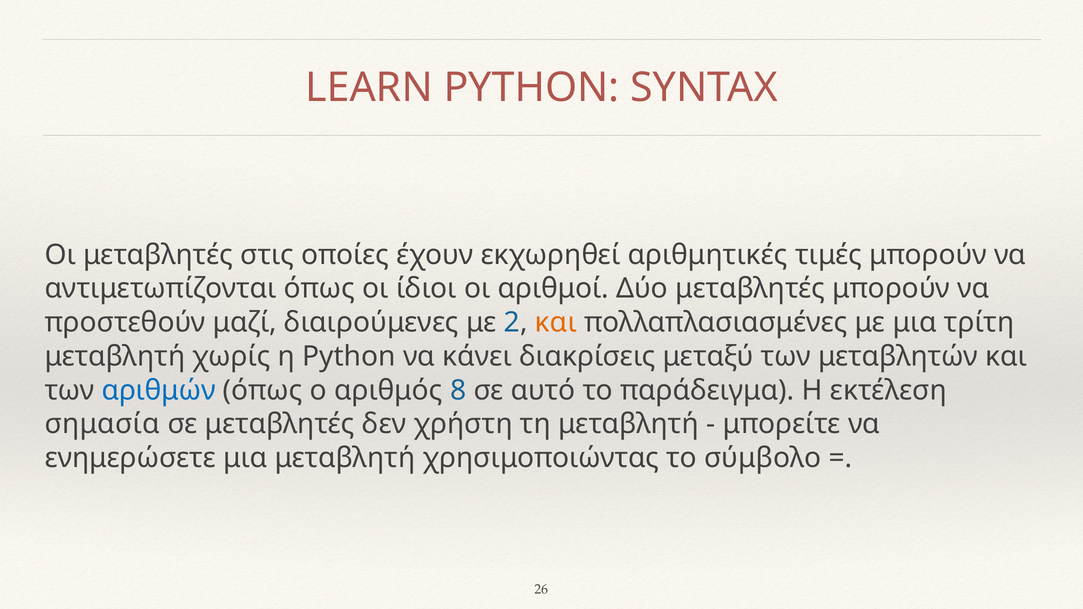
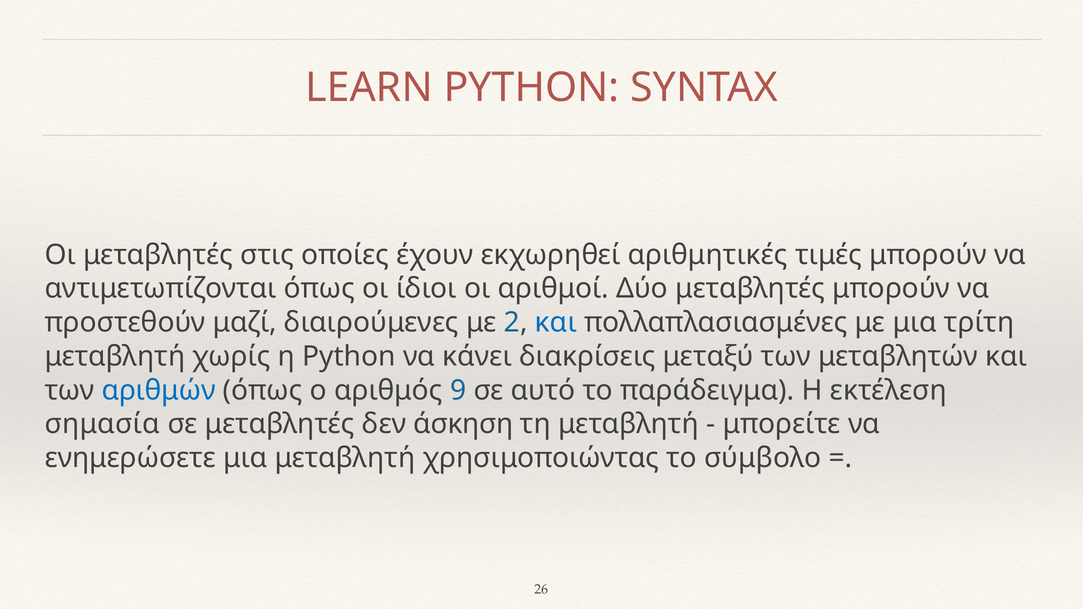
και at (556, 323) colour: orange -> blue
8: 8 -> 9
χρήστη: χρήστη -> άσκηση
